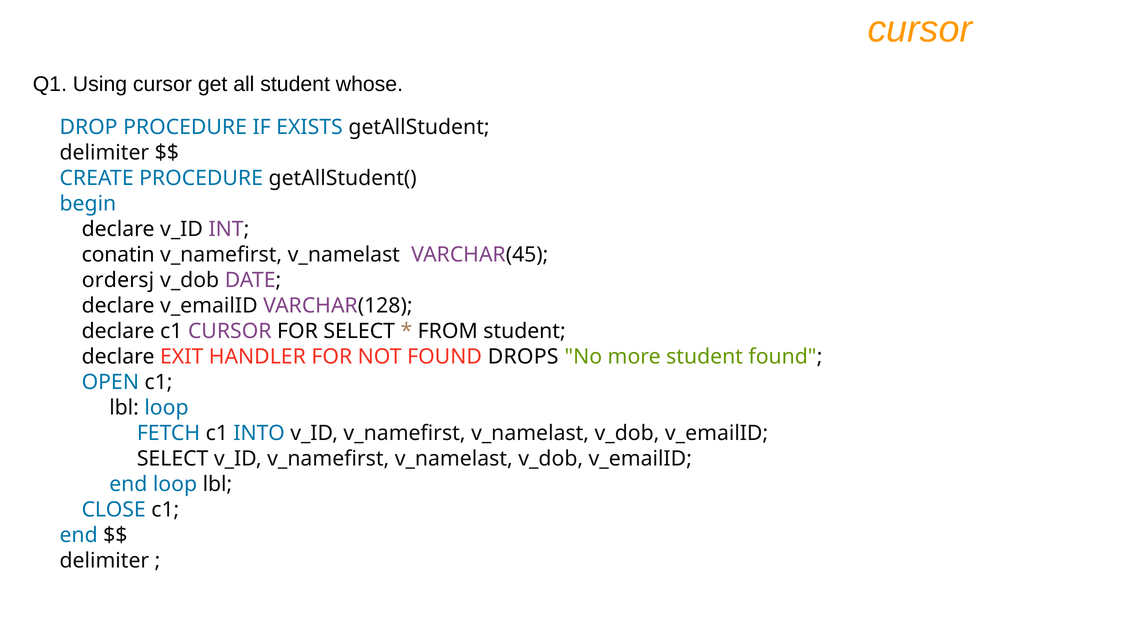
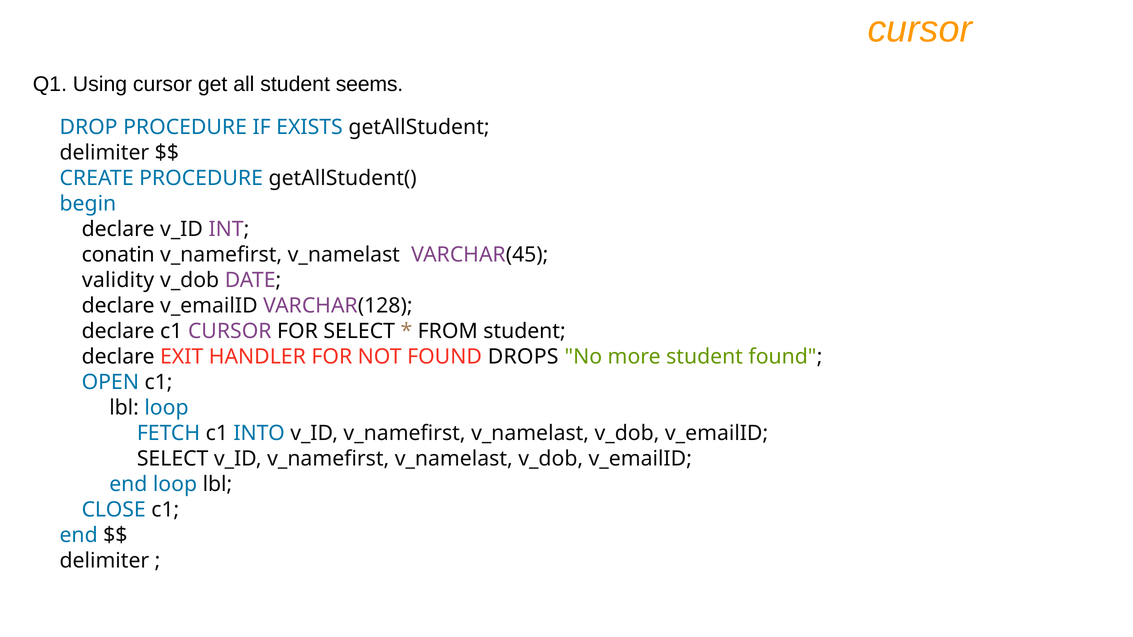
whose: whose -> seems
ordersj: ordersj -> validity
